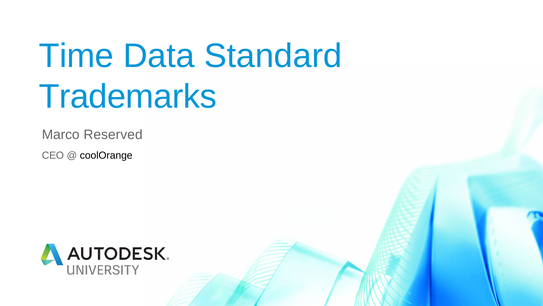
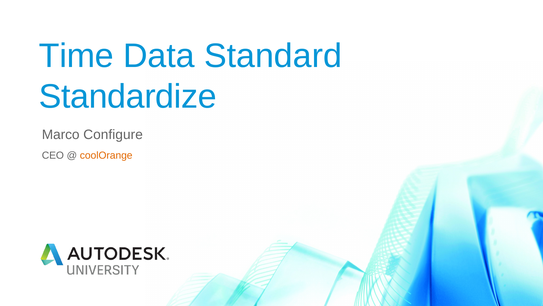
Trademarks: Trademarks -> Standardize
Reserved: Reserved -> Configure
coolOrange colour: black -> orange
